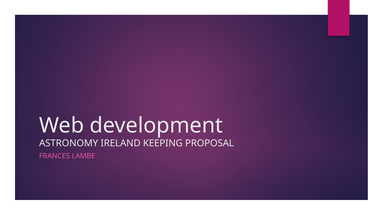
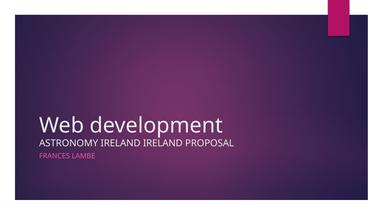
IRELAND KEEPING: KEEPING -> IRELAND
